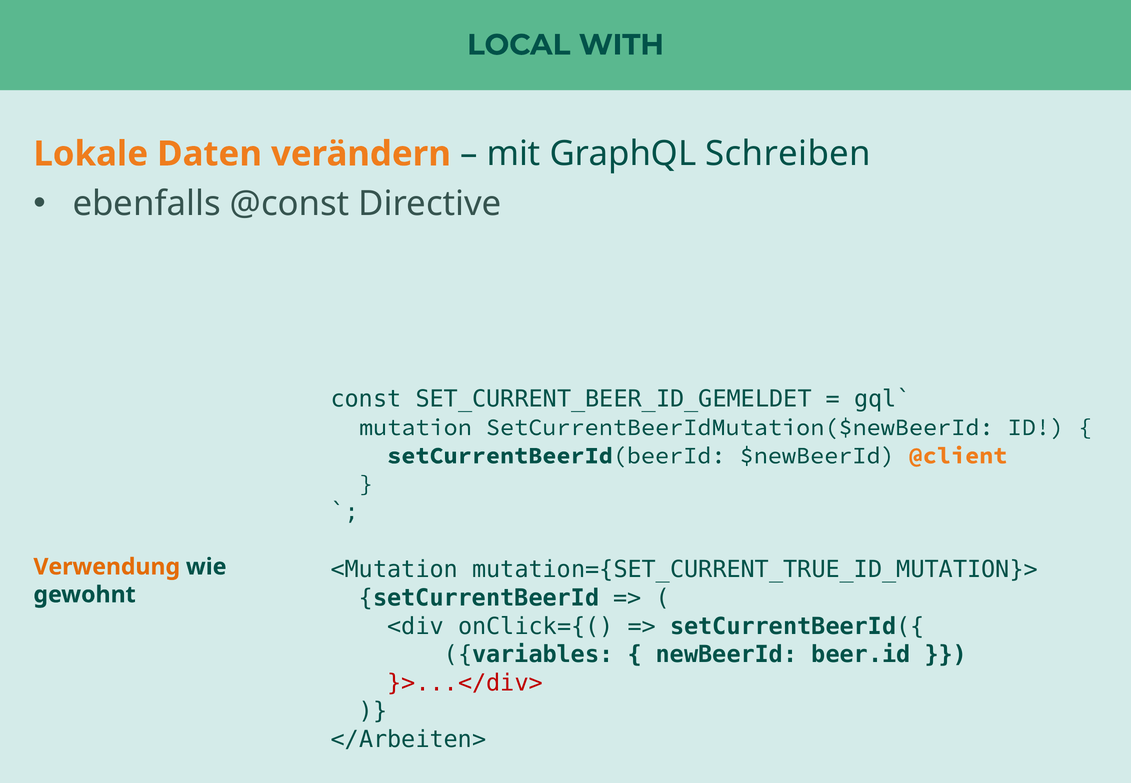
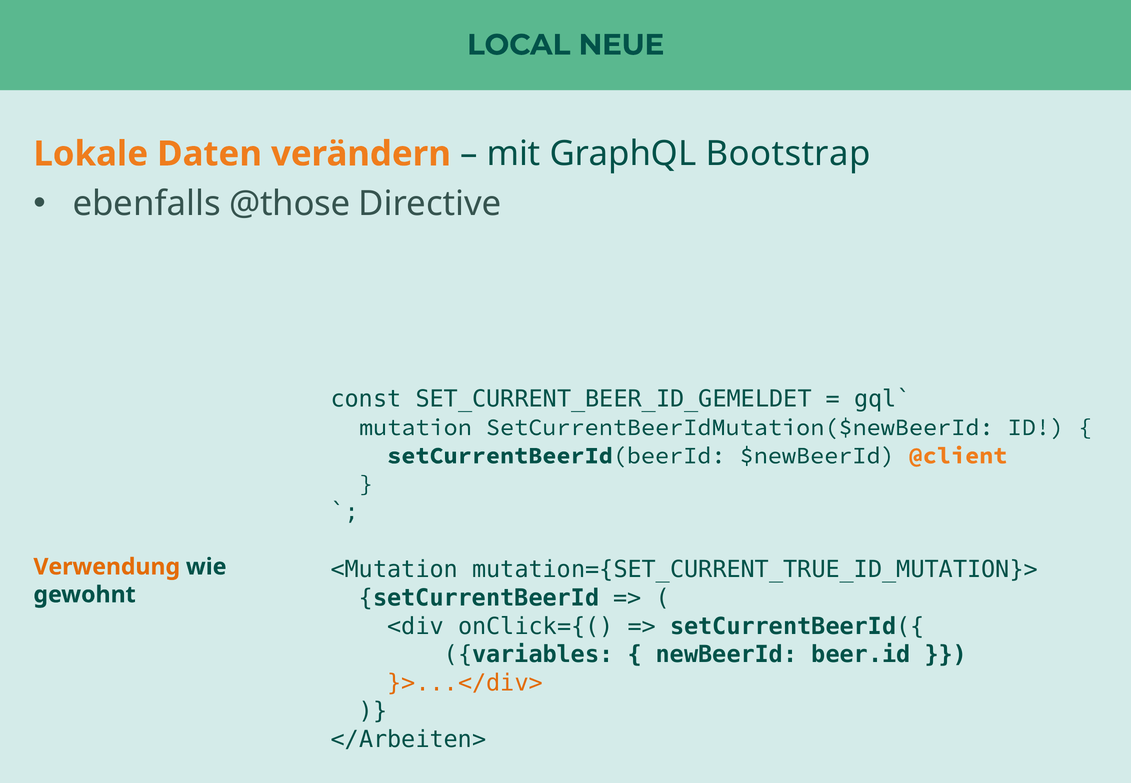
WITH: WITH -> NEUE
Schreiben: Schreiben -> Bootstrap
@const: @const -> @those
}>...</div> colour: red -> orange
